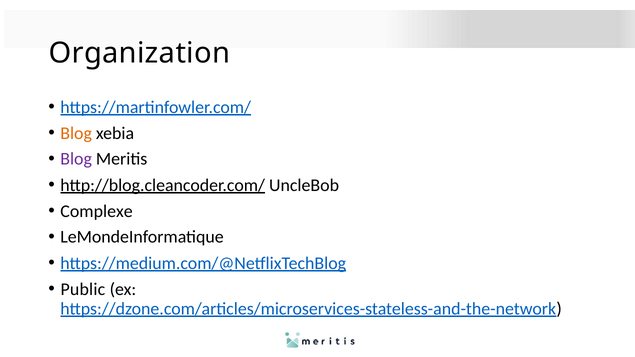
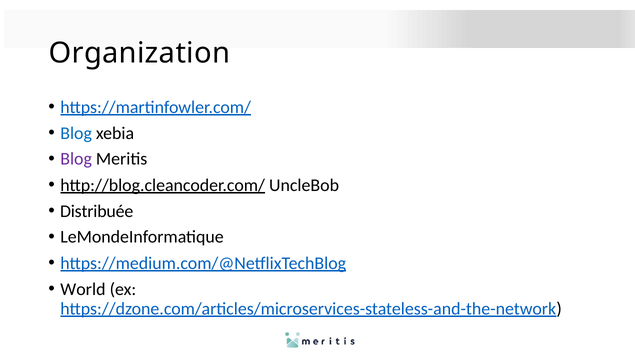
Blog at (76, 133) colour: orange -> blue
Complexe: Complexe -> Distribuée
Public: Public -> World
